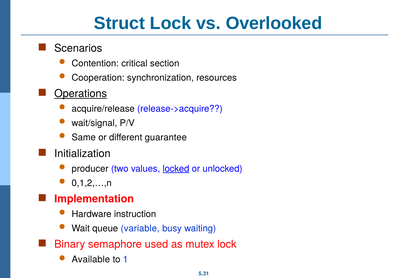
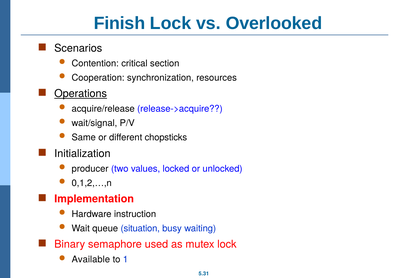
Struct: Struct -> Finish
guarantee: guarantee -> chopsticks
locked underline: present -> none
variable: variable -> situation
